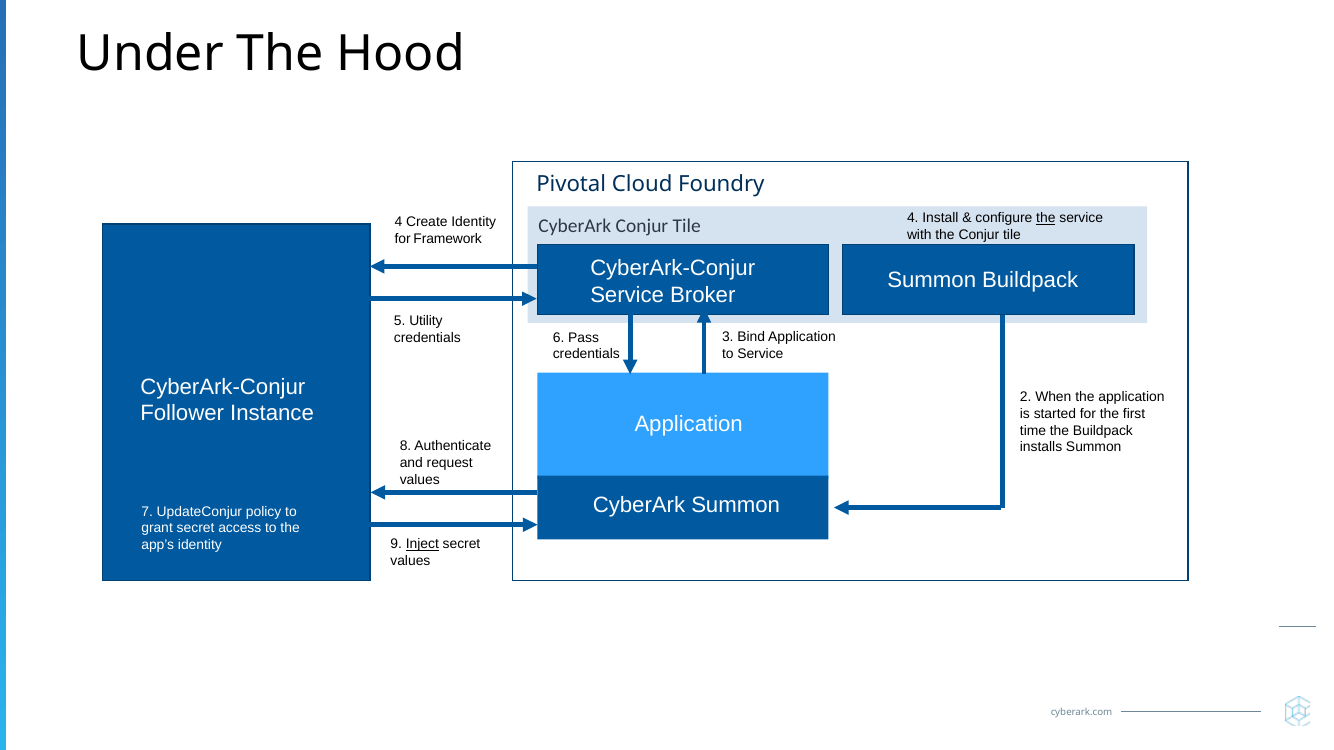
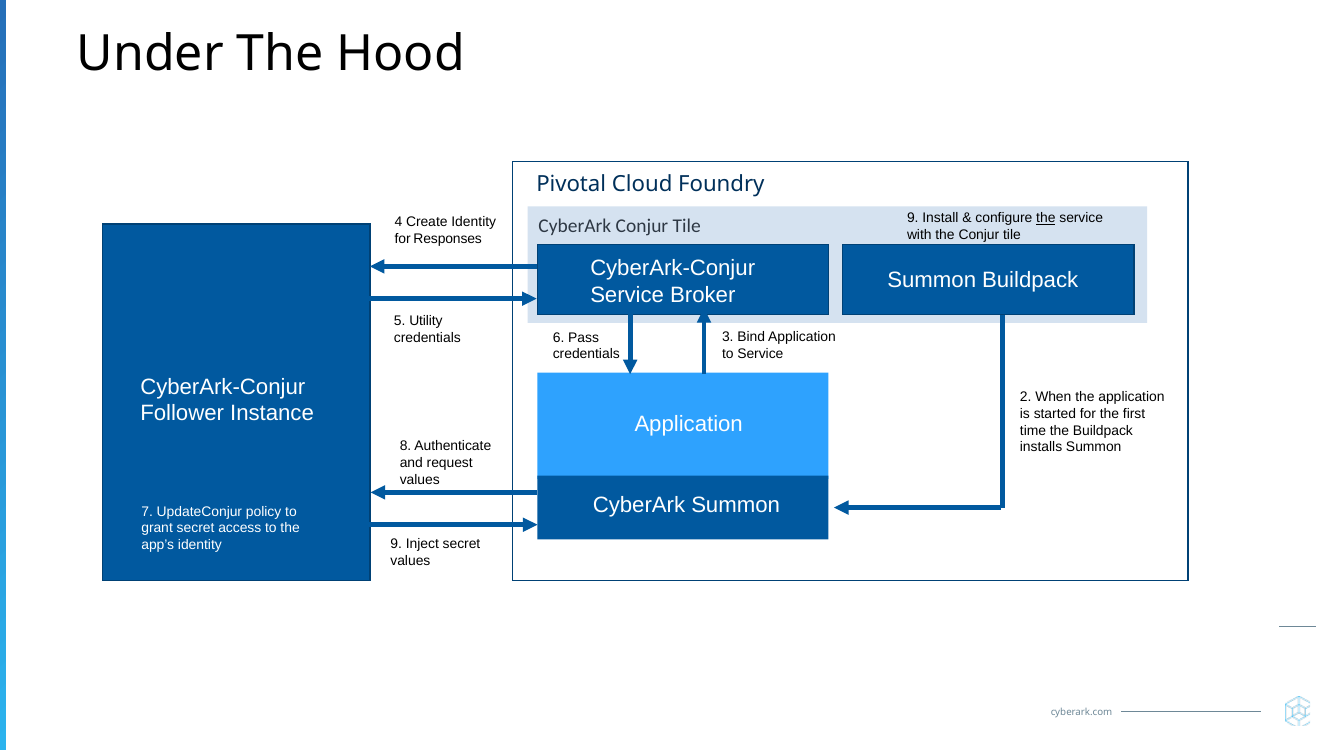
Tile 4: 4 -> 9
Framework: Framework -> Responses
Inject underline: present -> none
